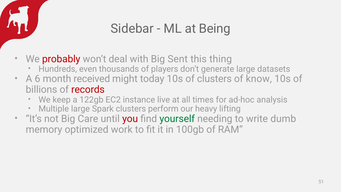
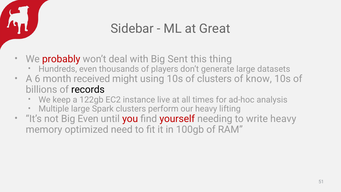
Being: Being -> Great
today: today -> using
records colour: red -> black
Big Care: Care -> Even
yourself colour: green -> red
write dumb: dumb -> heavy
work: work -> need
